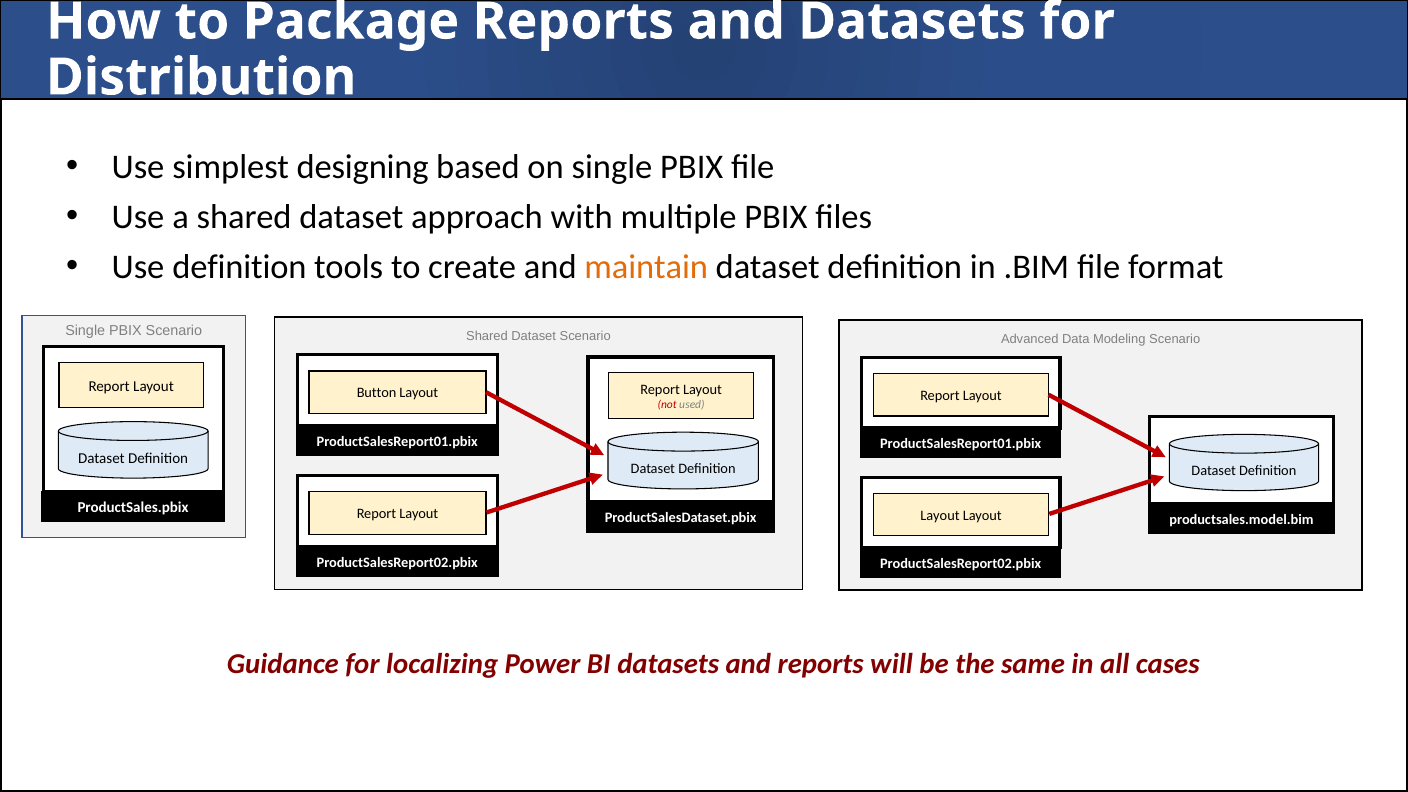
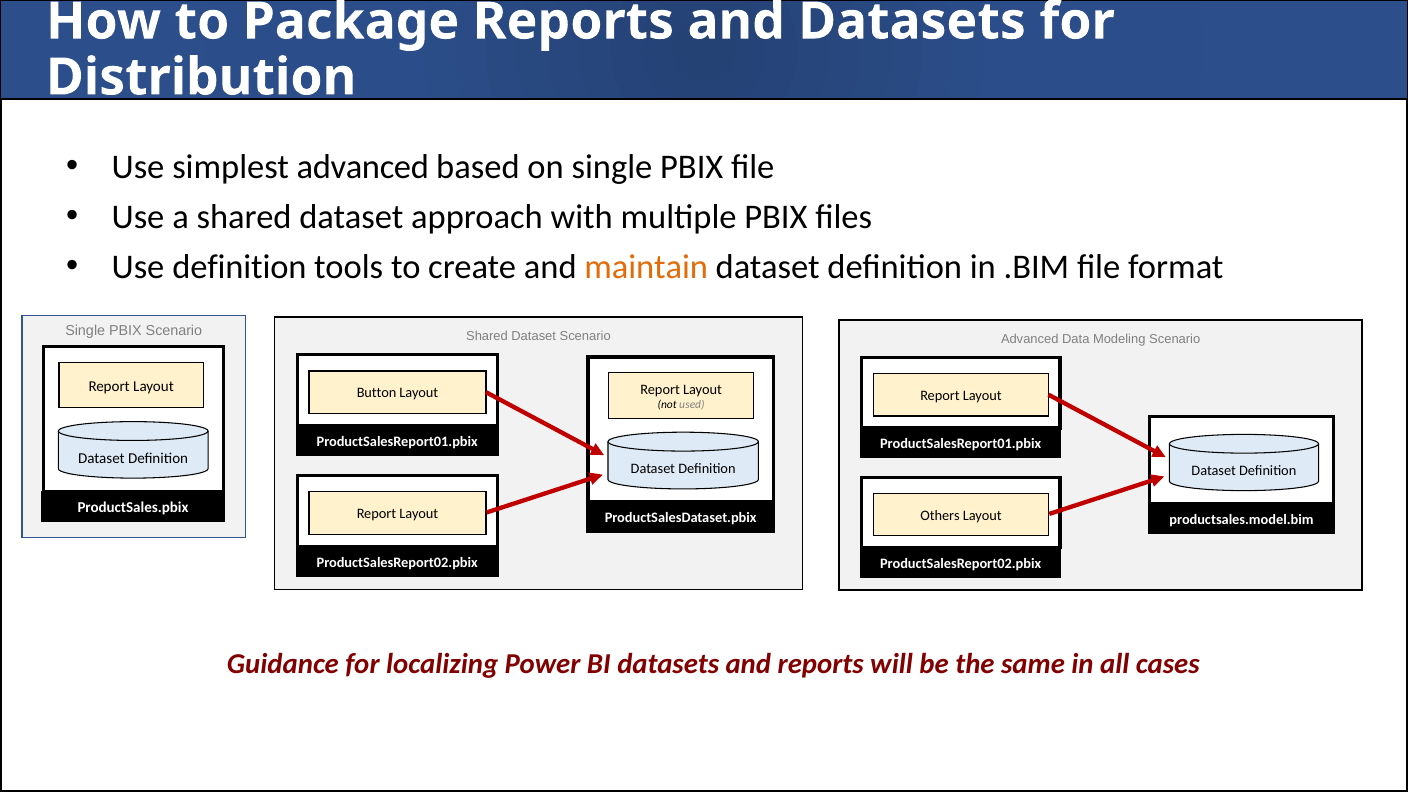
simplest designing: designing -> advanced
not colour: red -> black
Layout at (940, 515): Layout -> Others
